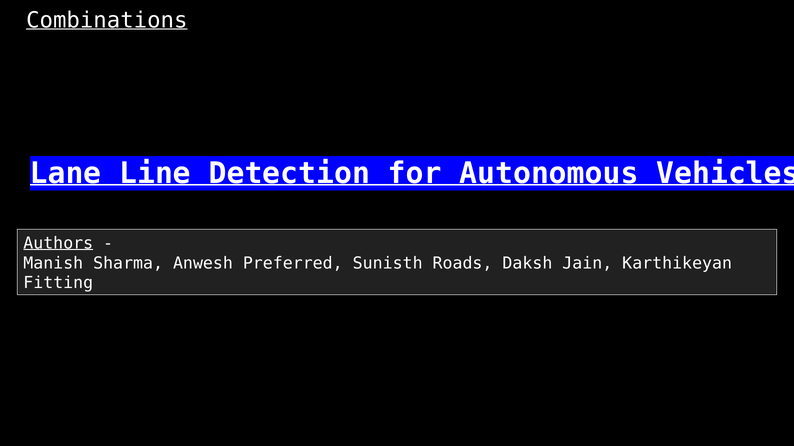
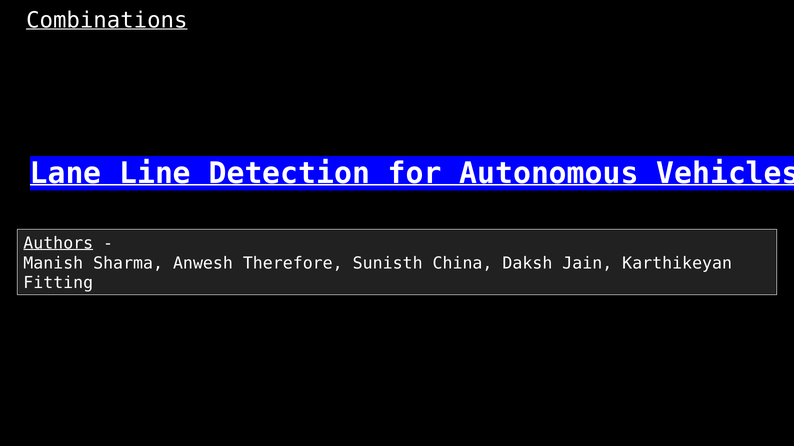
Preferred: Preferred -> Therefore
Roads: Roads -> China
